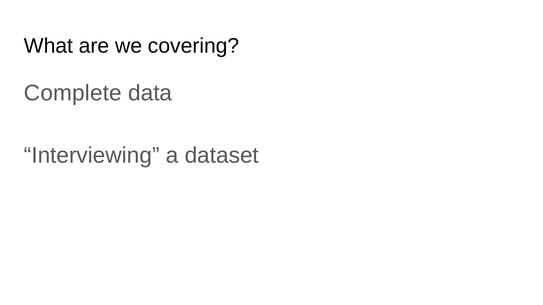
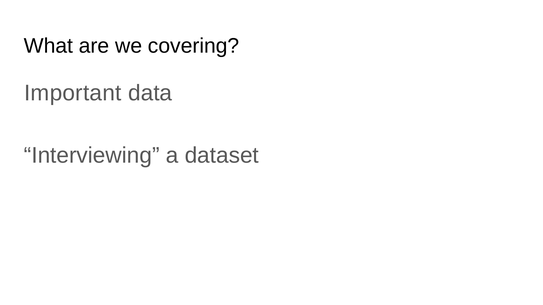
Complete: Complete -> Important
